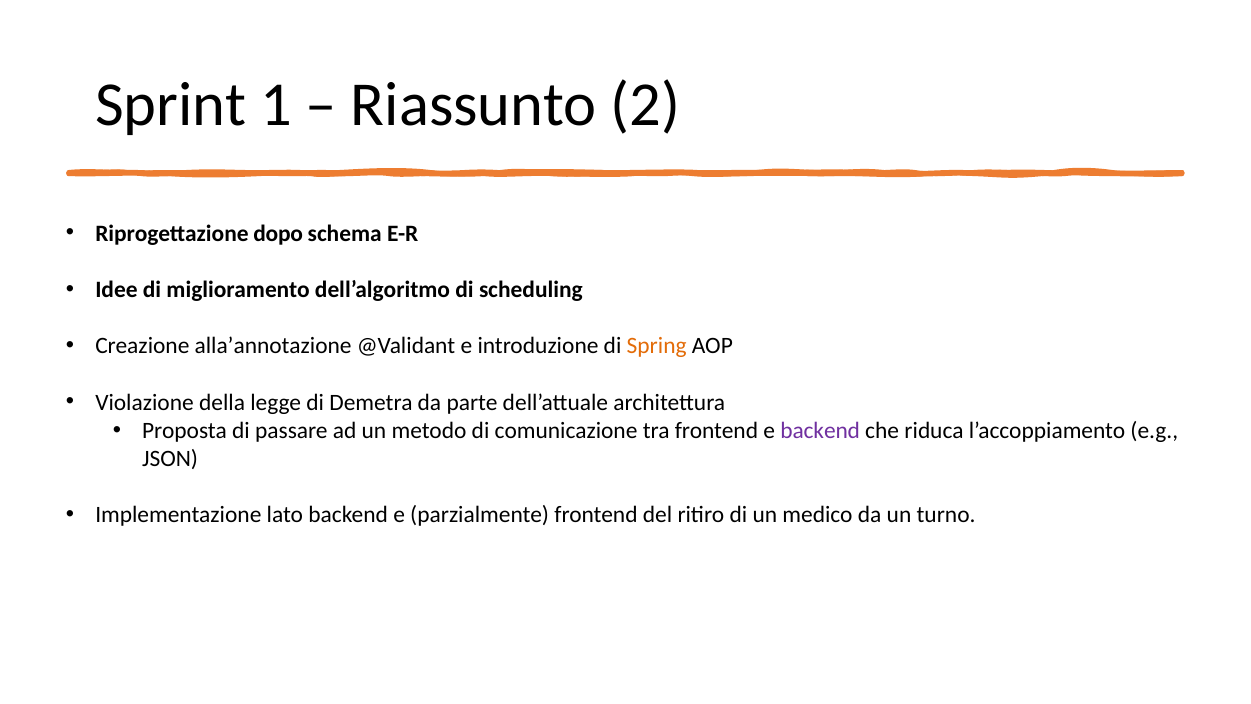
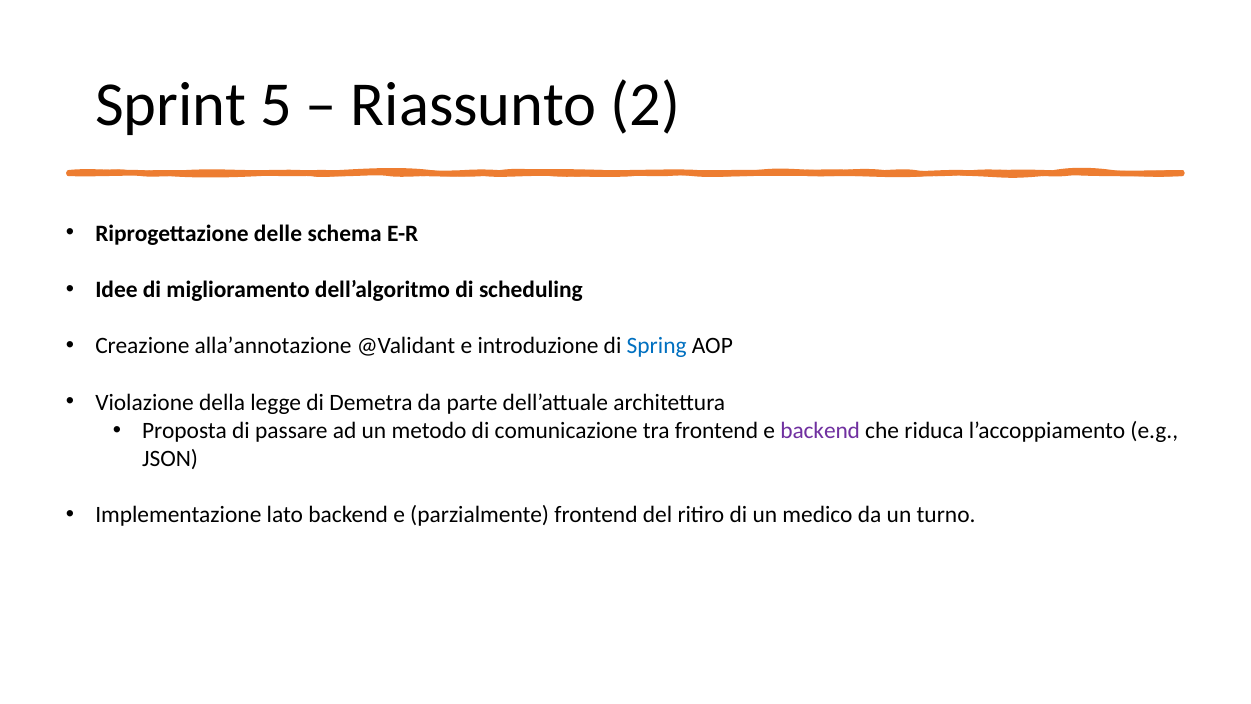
1: 1 -> 5
dopo: dopo -> delle
Spring colour: orange -> blue
